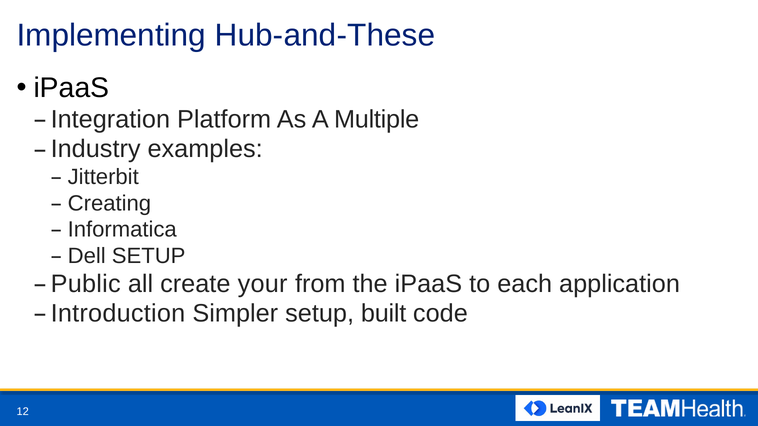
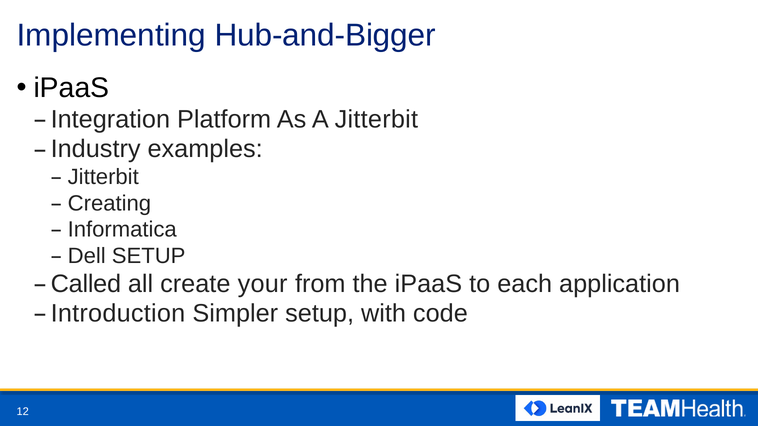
Hub-and-These: Hub-and-These -> Hub-and-Bigger
A Multiple: Multiple -> Jitterbit
Public: Public -> Called
built: built -> with
